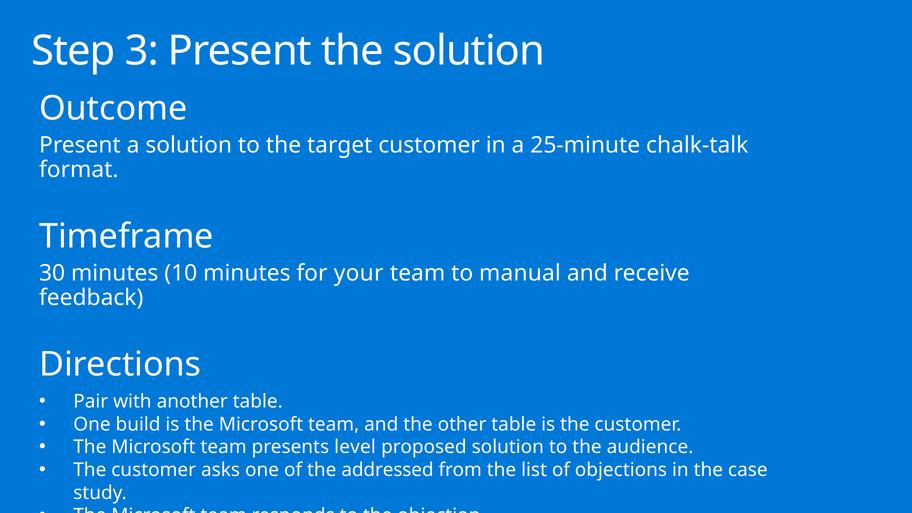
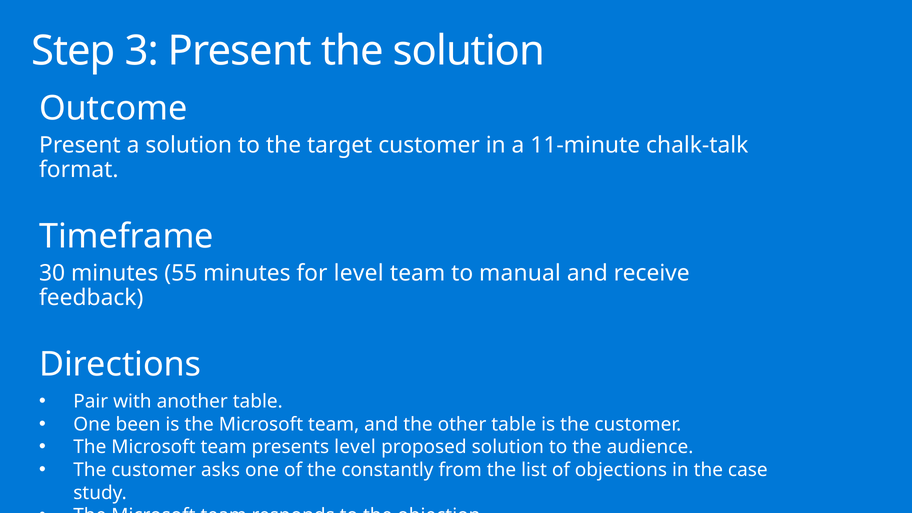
25-minute: 25-minute -> 11-minute
10: 10 -> 55
for your: your -> level
build: build -> been
addressed: addressed -> constantly
